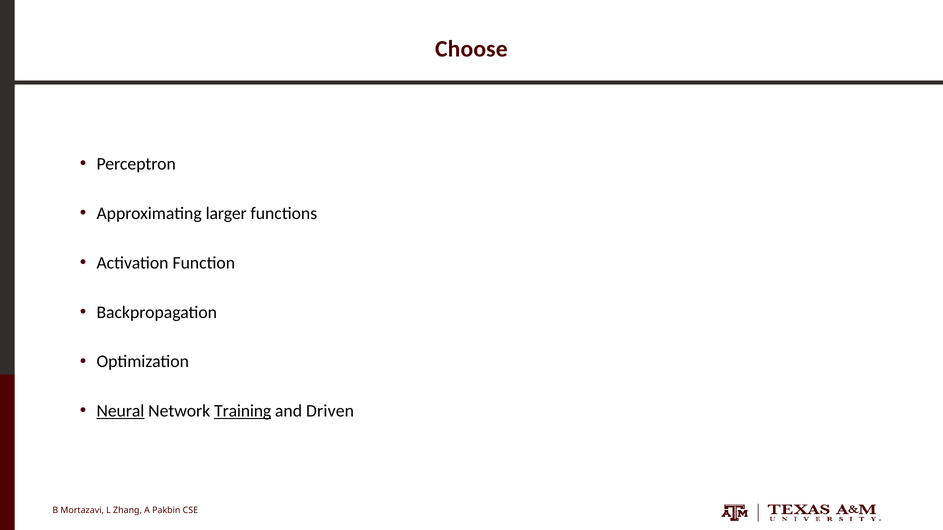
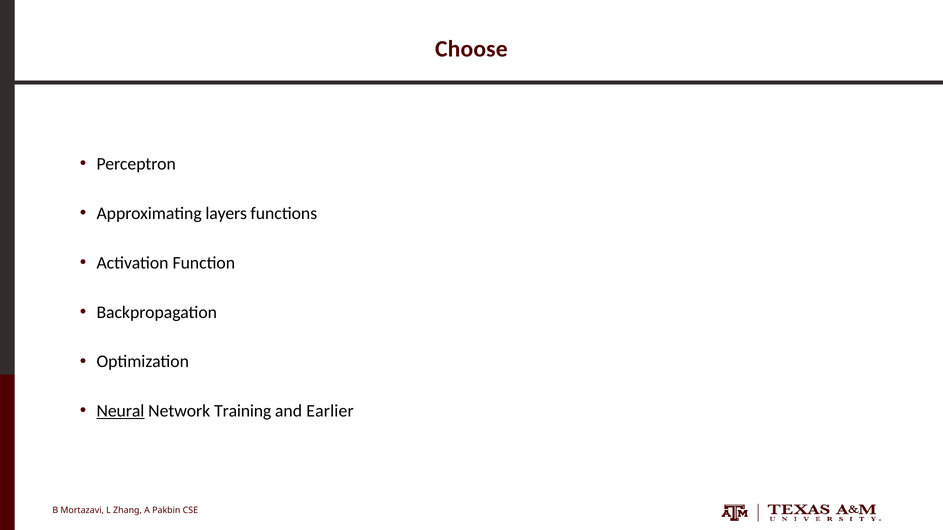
larger: larger -> layers
Training underline: present -> none
Driven: Driven -> Earlier
